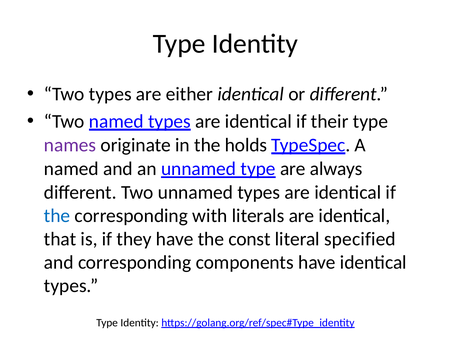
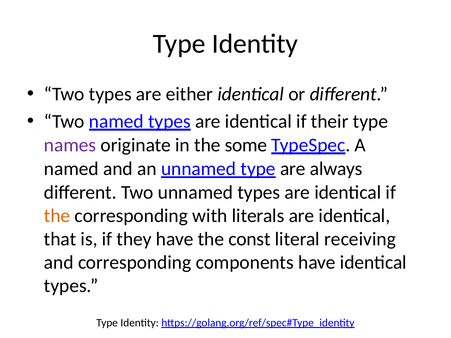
holds: holds -> some
the at (57, 216) colour: blue -> orange
specified: specified -> receiving
